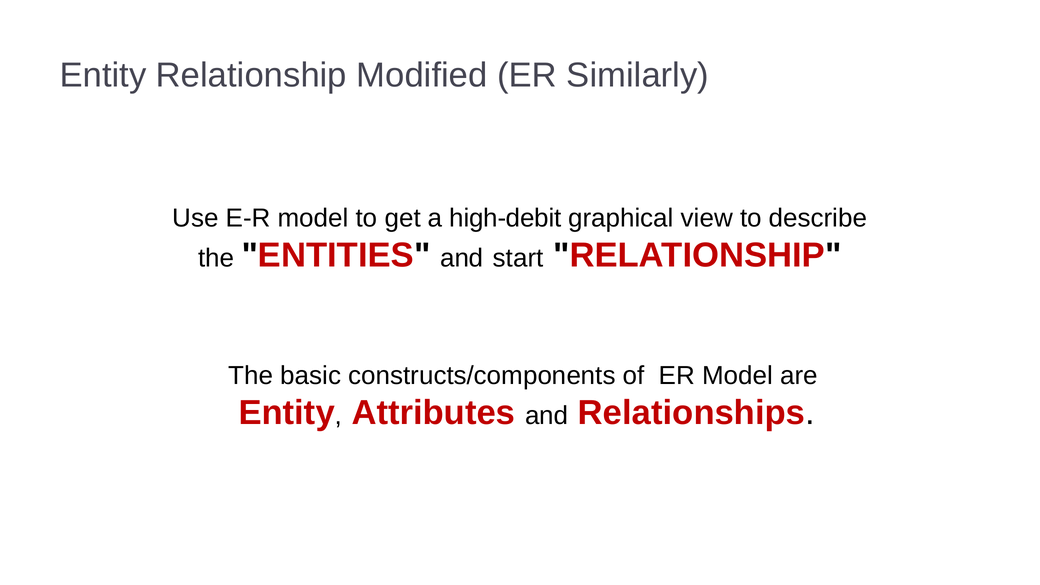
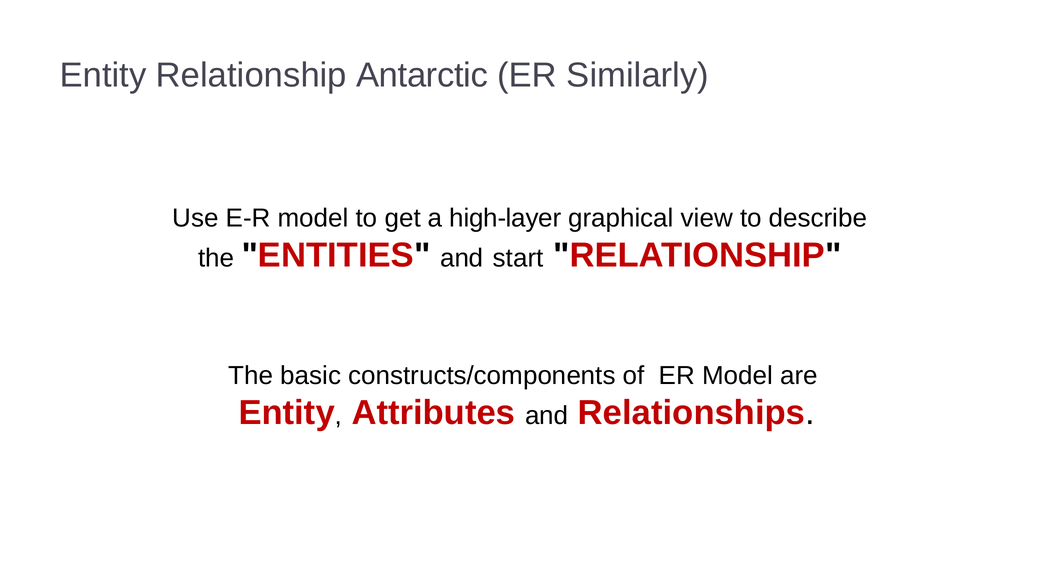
Modified: Modified -> Antarctic
high-debit: high-debit -> high-layer
